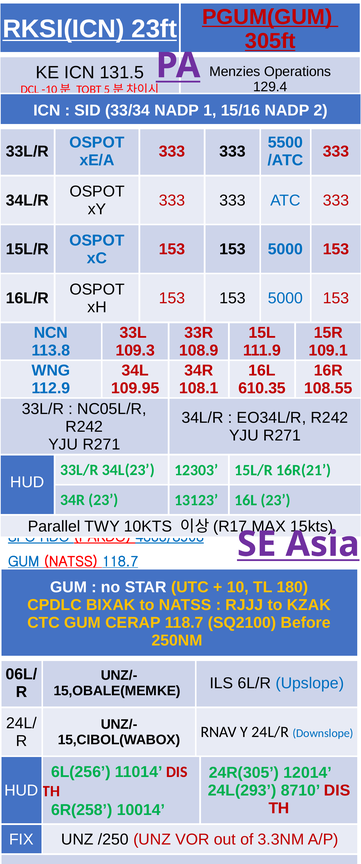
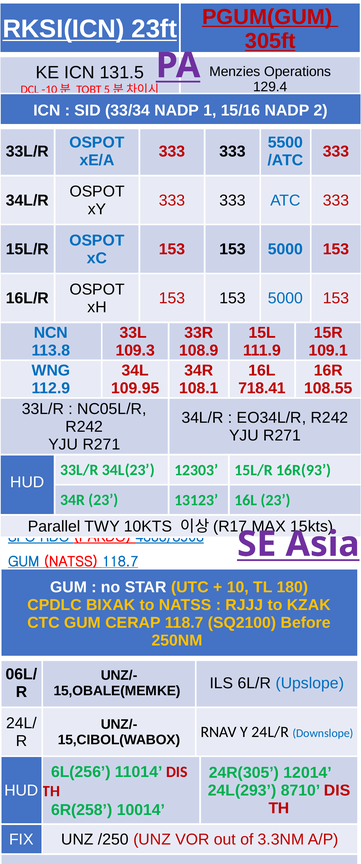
610.35: 610.35 -> 718.41
16R(21: 16R(21 -> 16R(93
